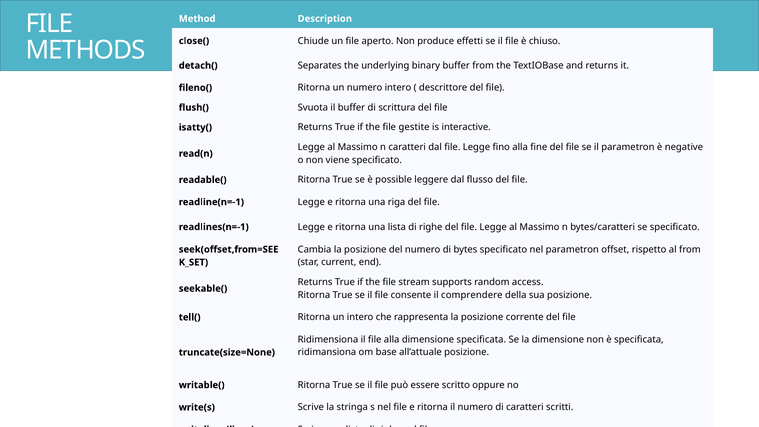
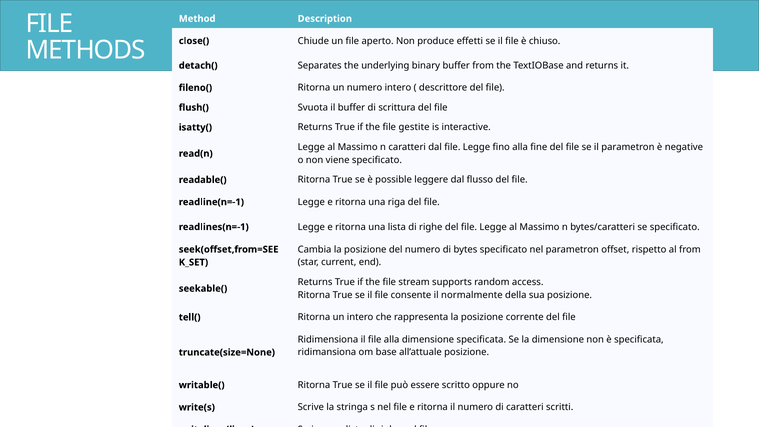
comprendere: comprendere -> normalmente
